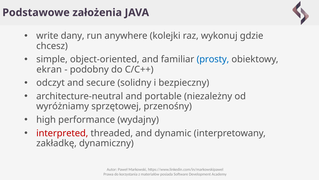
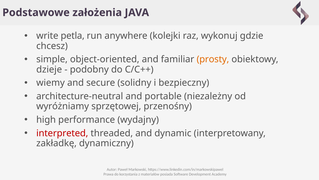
dany: dany -> petla
prosty colour: blue -> orange
ekran: ekran -> dzieje
odczyt: odczyt -> wiemy
